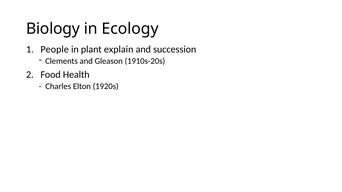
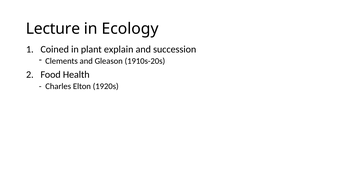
Biology: Biology -> Lecture
People: People -> Coined
